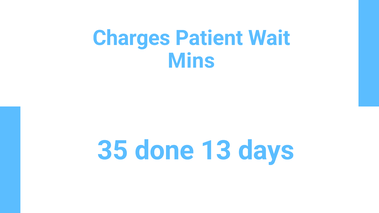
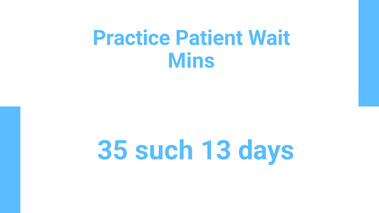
Charges: Charges -> Practice
done: done -> such
